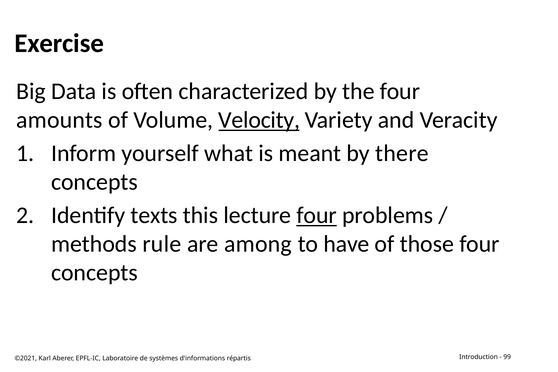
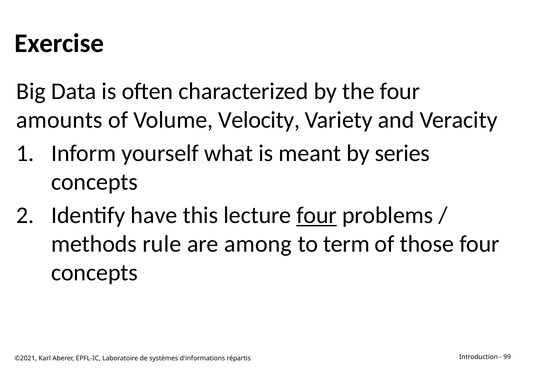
Velocity underline: present -> none
there: there -> series
texts: texts -> have
have: have -> term
